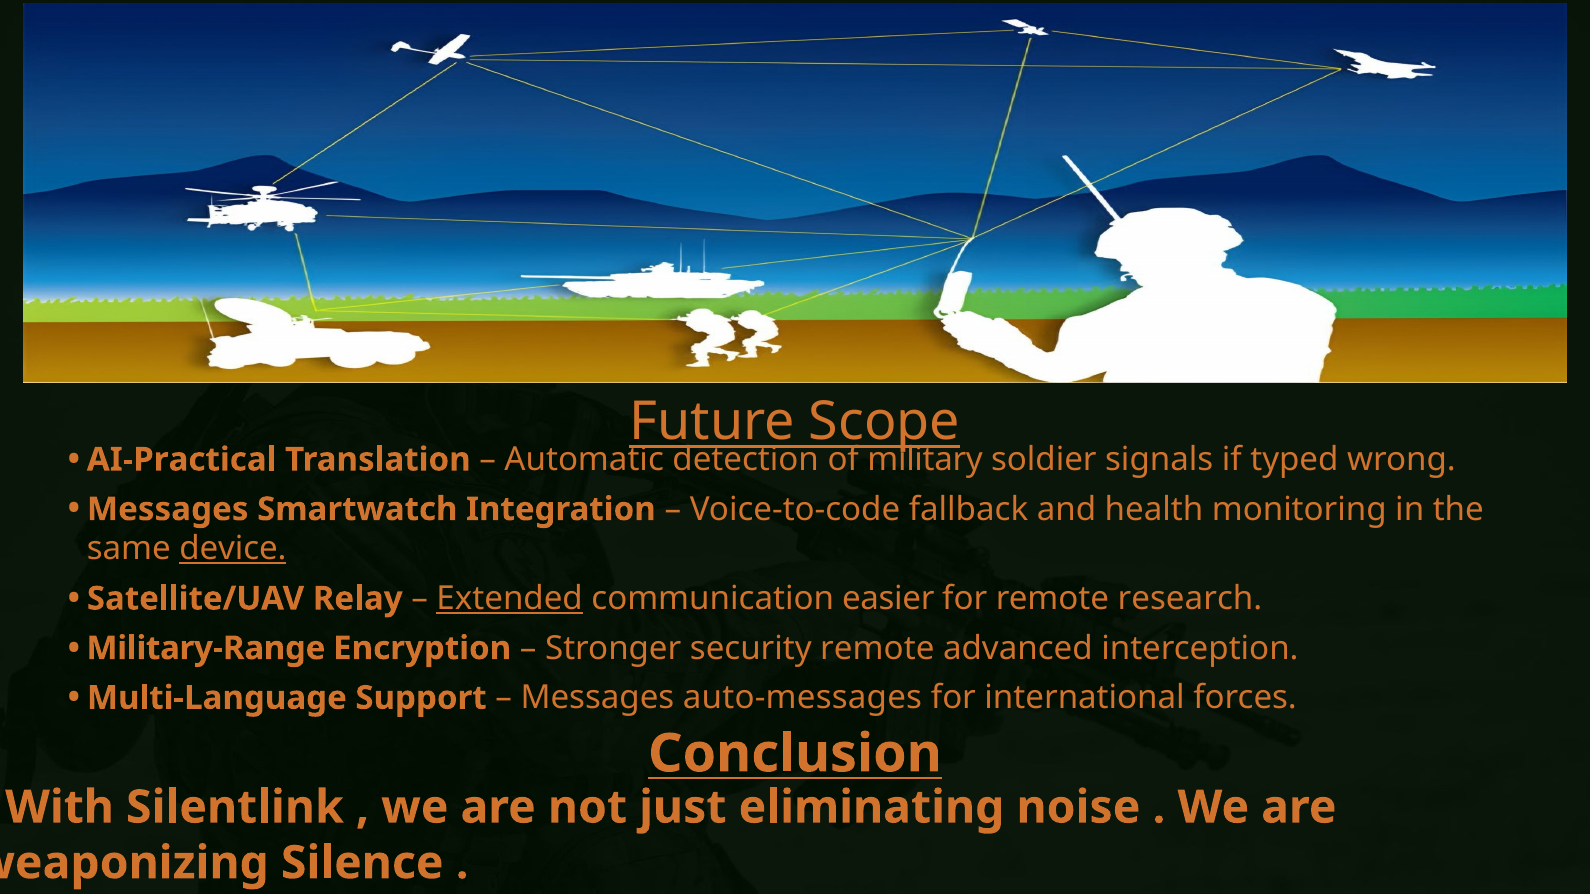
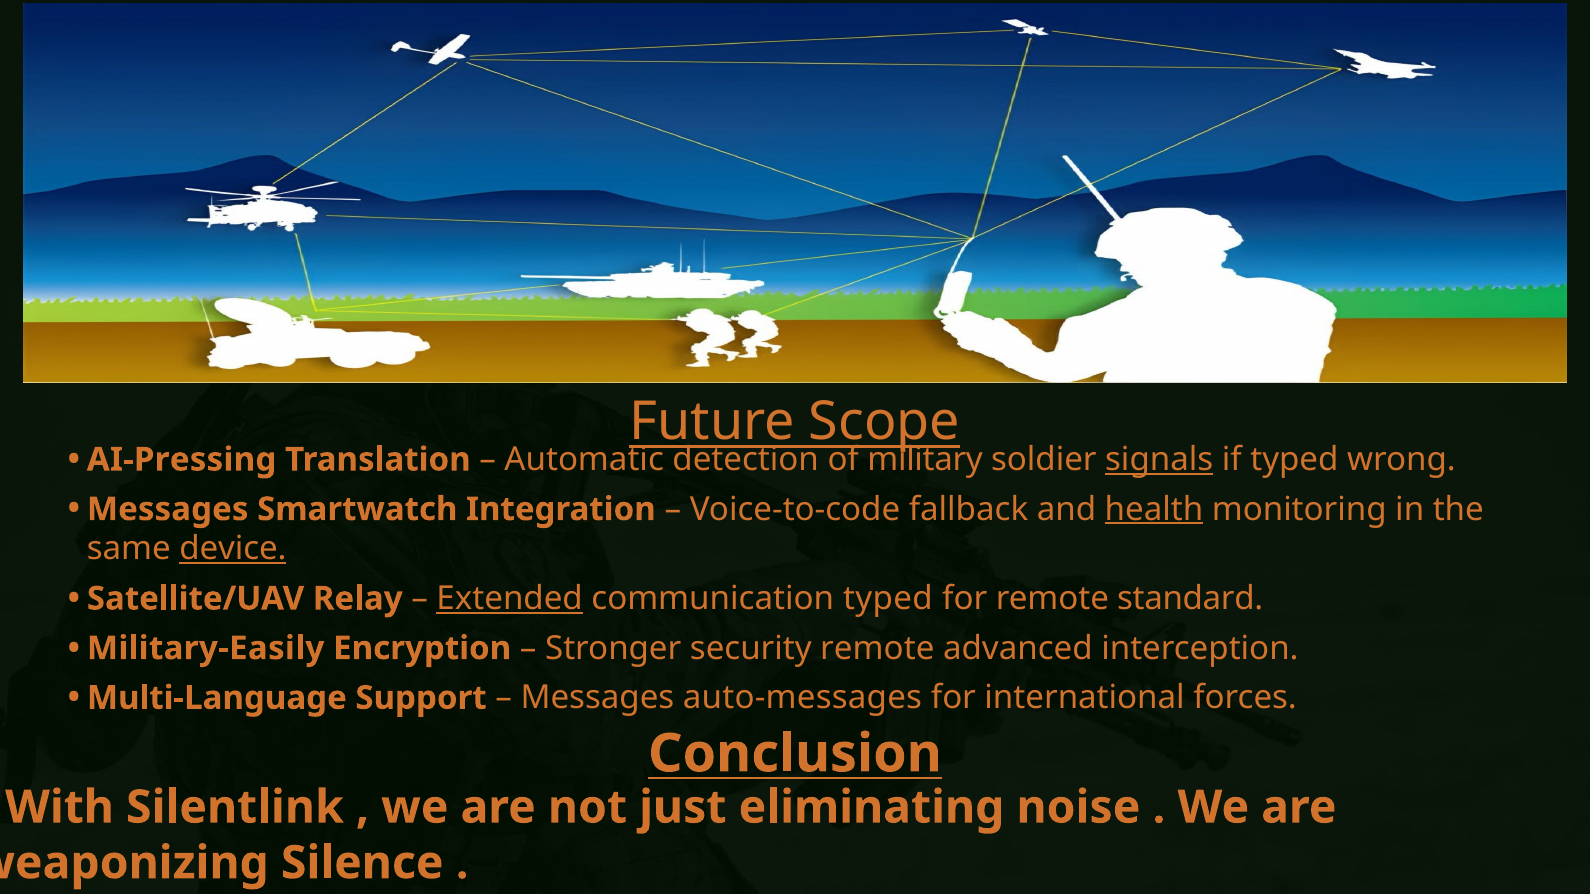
AI-Practical: AI-Practical -> AI-Pressing
signals underline: none -> present
health underline: none -> present
communication easier: easier -> typed
research: research -> standard
Military-Range: Military-Range -> Military-Easily
